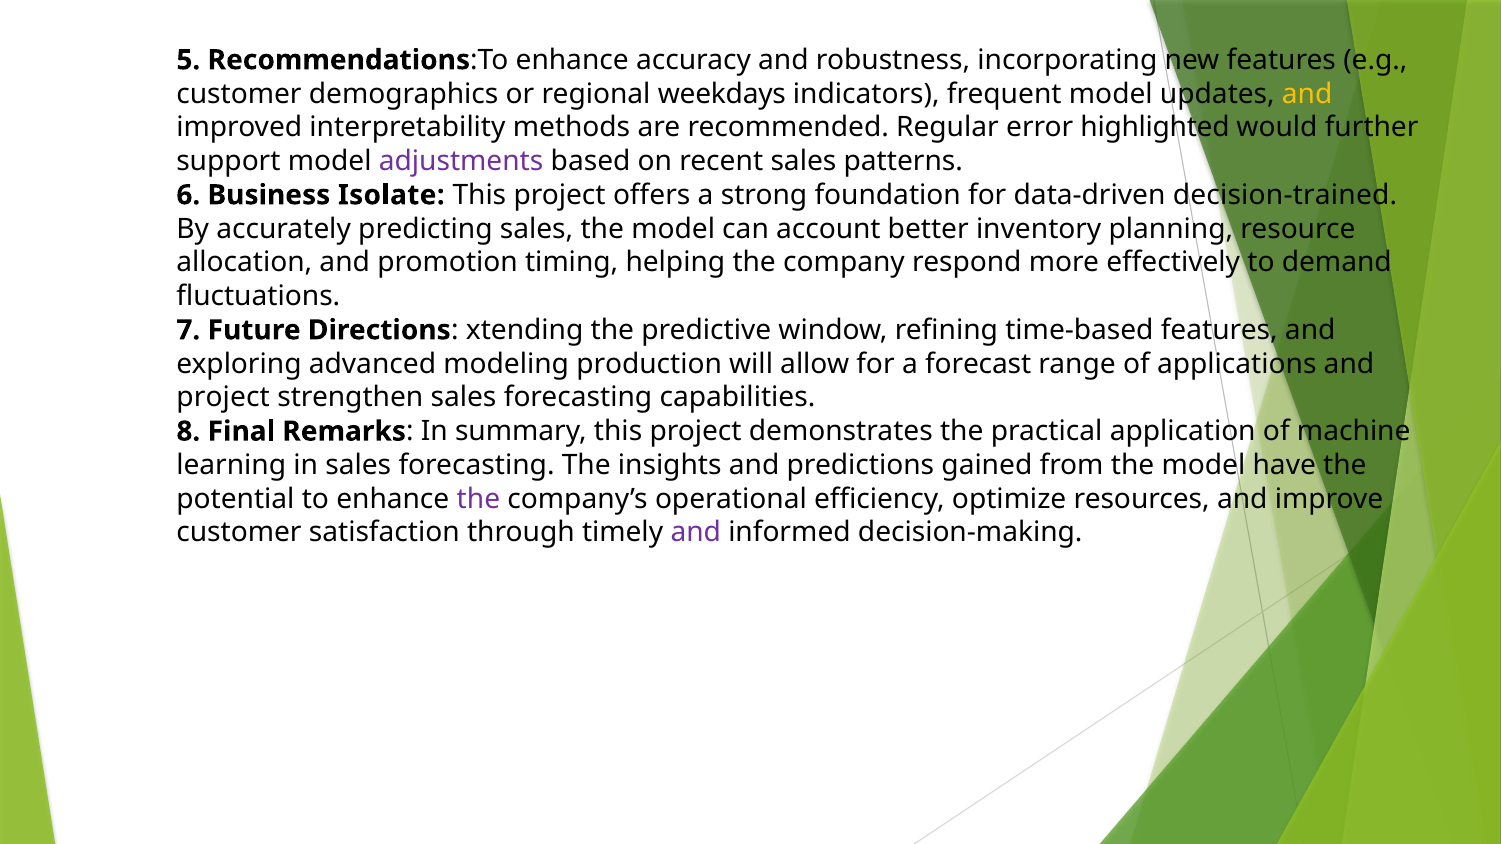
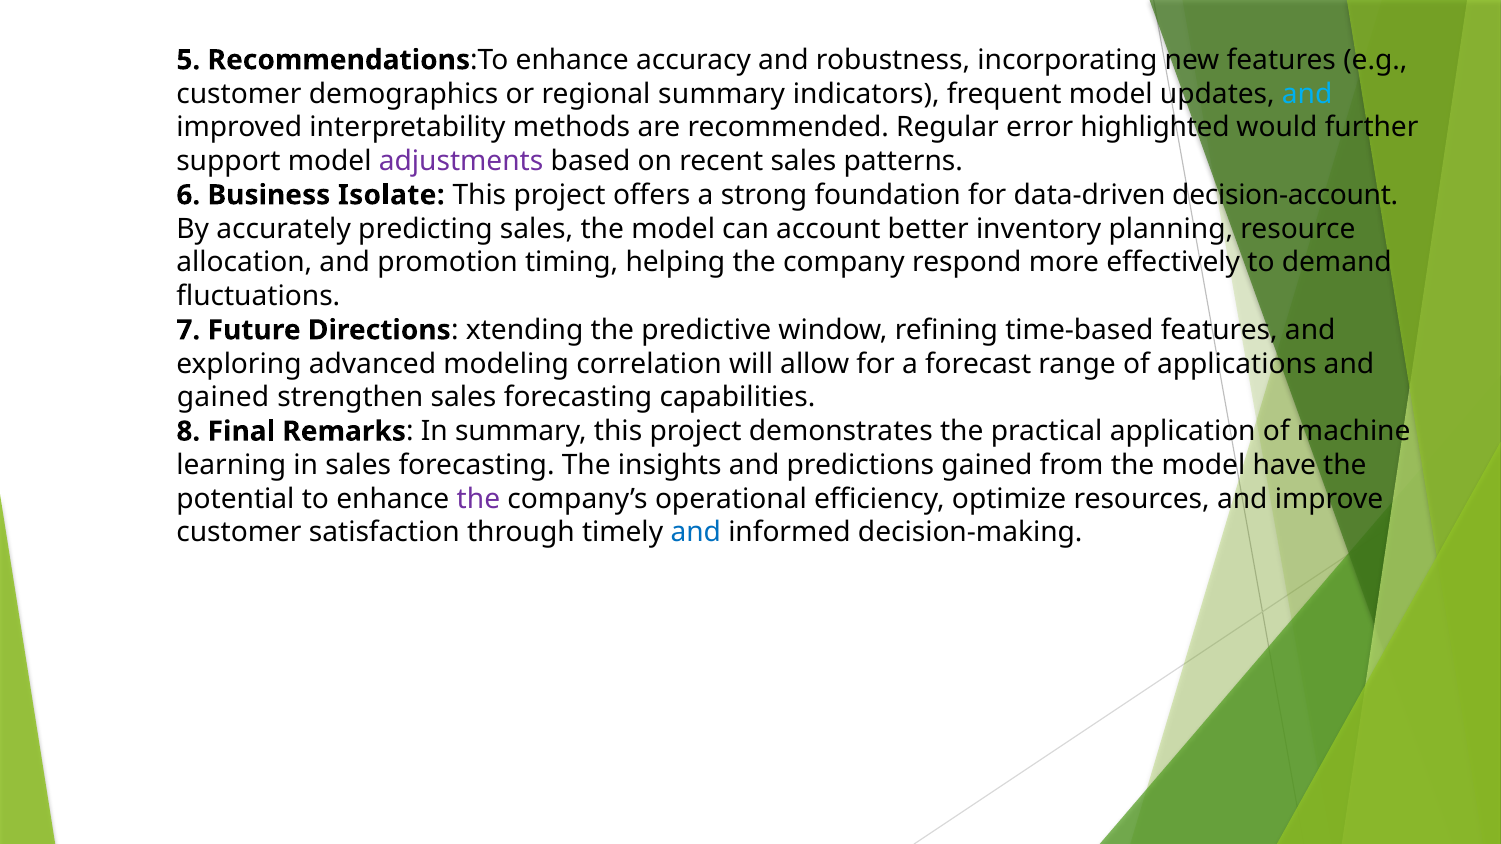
regional weekdays: weekdays -> summary
and at (1307, 94) colour: yellow -> light blue
decision-trained: decision-trained -> decision-account
production: production -> correlation
project at (223, 398): project -> gained
and at (696, 533) colour: purple -> blue
